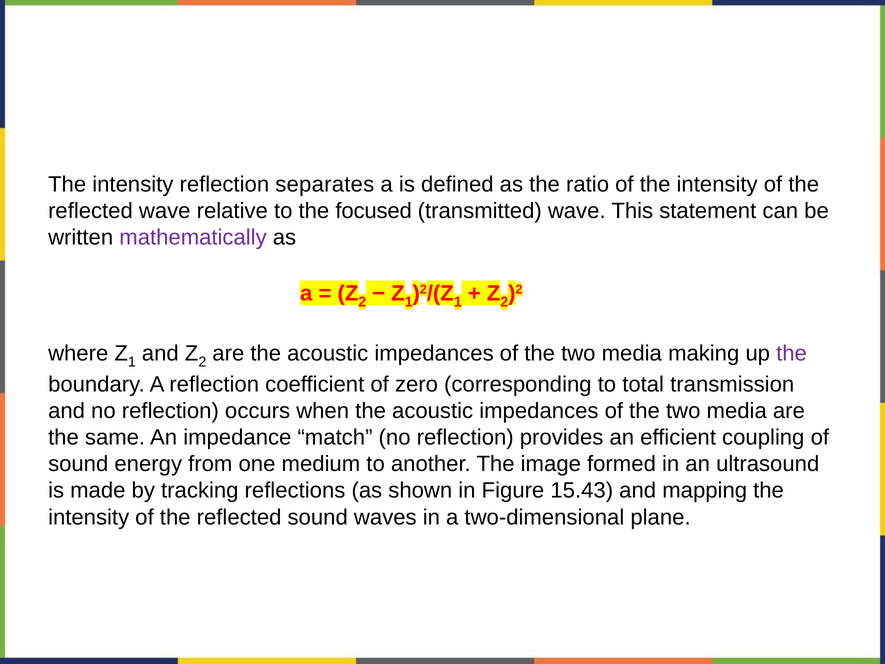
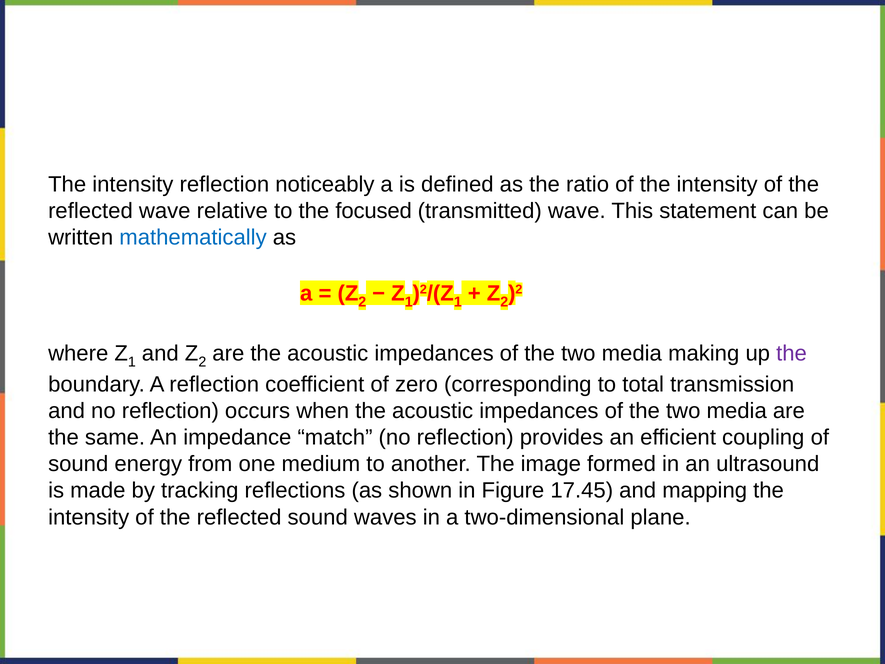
separates: separates -> noticeably
mathematically colour: purple -> blue
15.43: 15.43 -> 17.45
